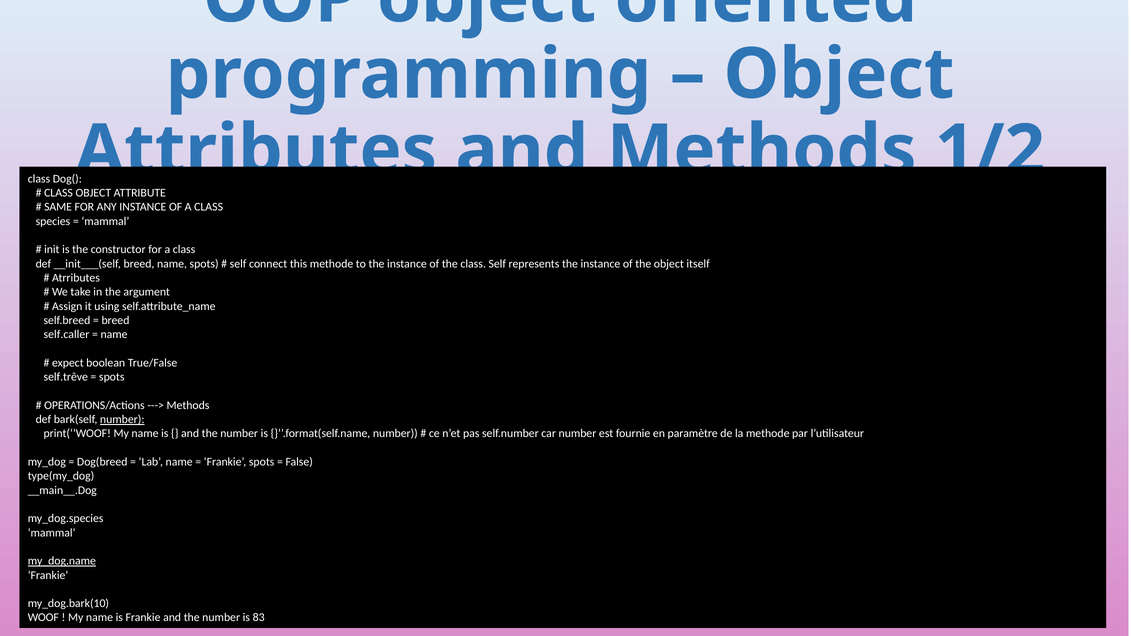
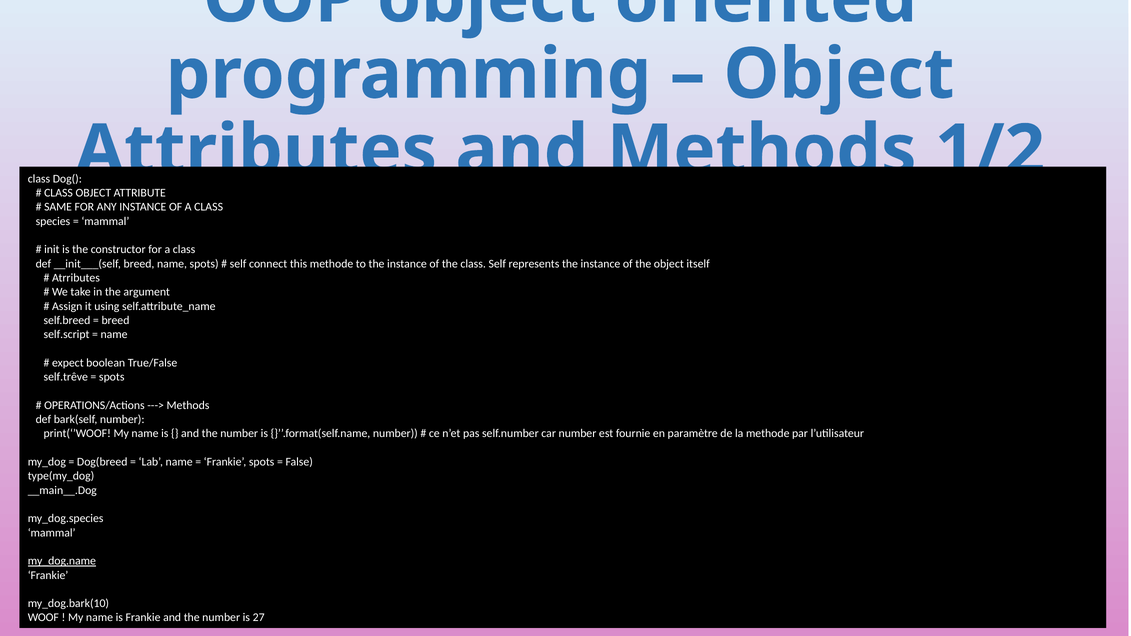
self.caller: self.caller -> self.script
number at (122, 420) underline: present -> none
83: 83 -> 27
